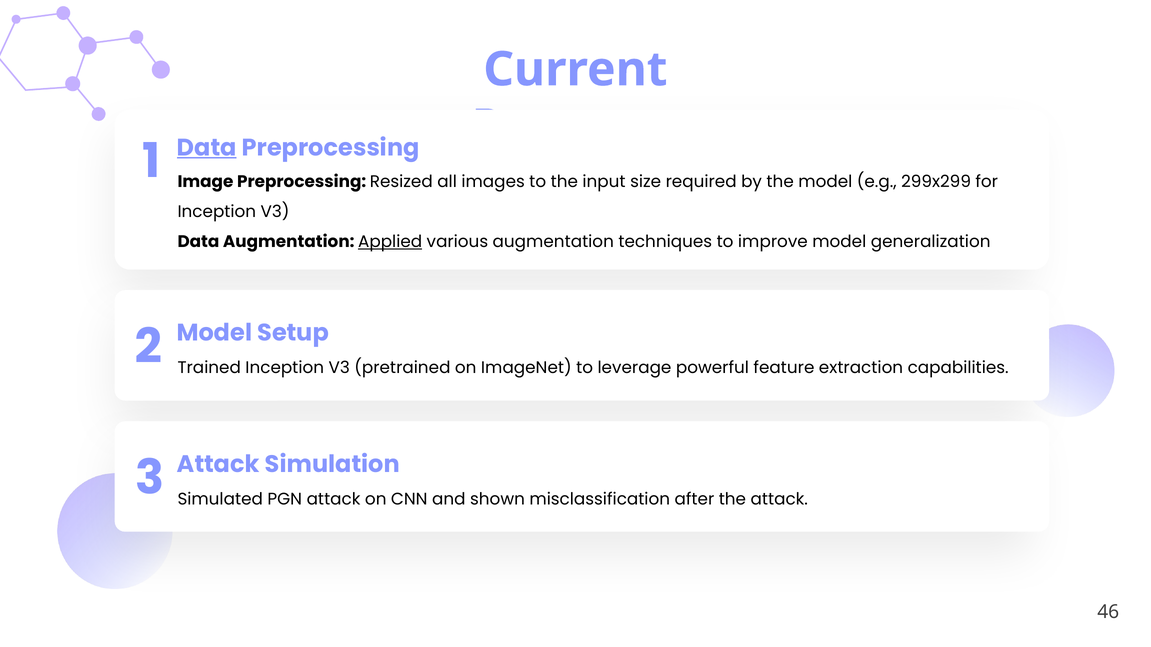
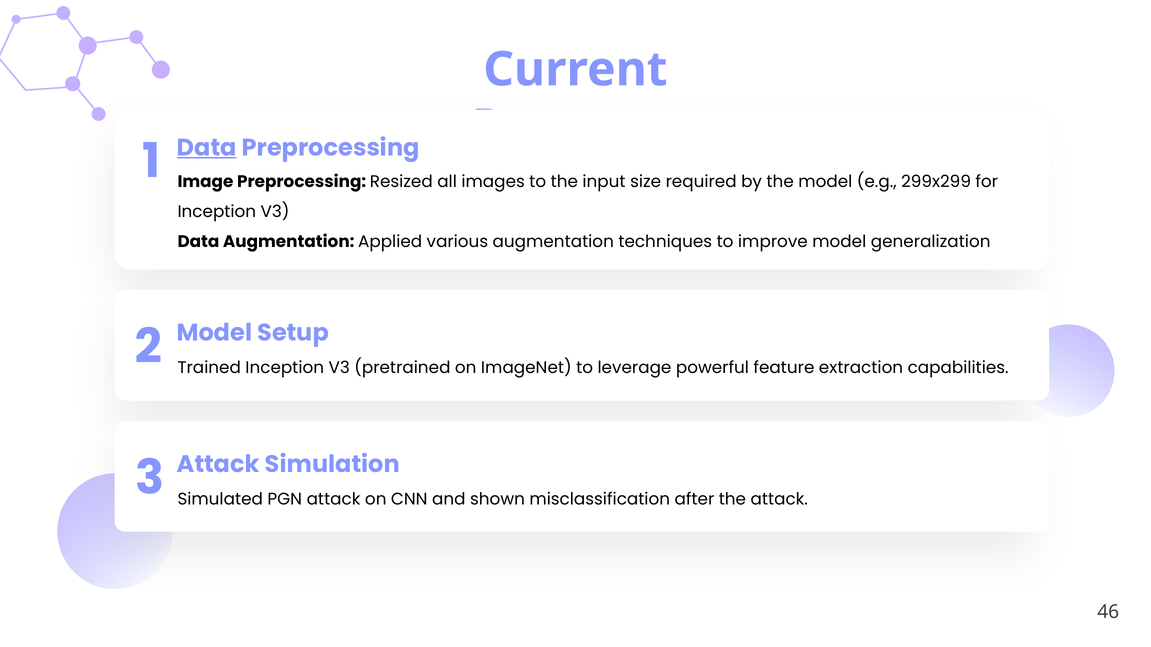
Applied underline: present -> none
